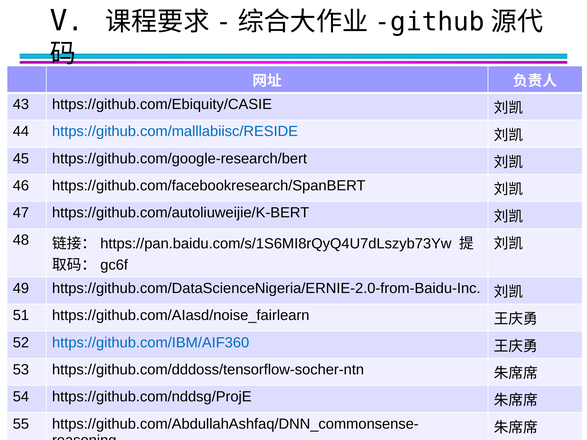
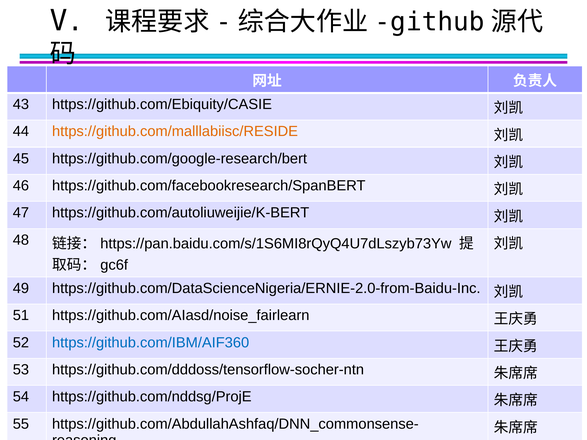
https://github.com/malllabiisc/RESIDE colour: blue -> orange
